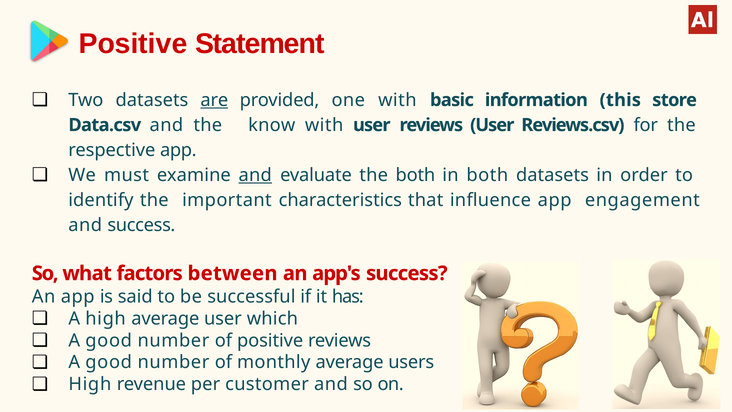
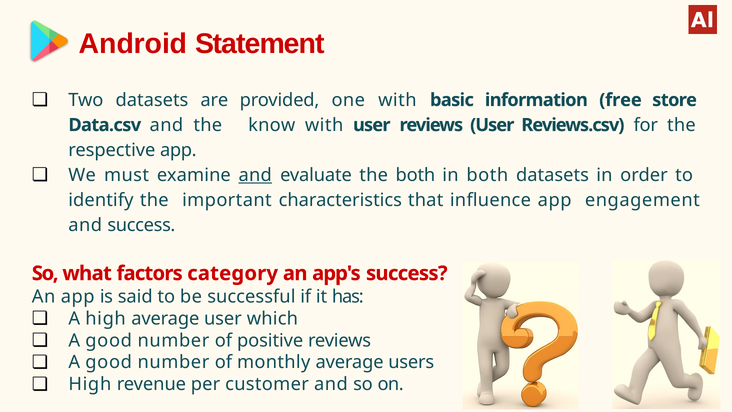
Positive at (133, 44): Positive -> Android
are underline: present -> none
this: this -> free
between: between -> category
